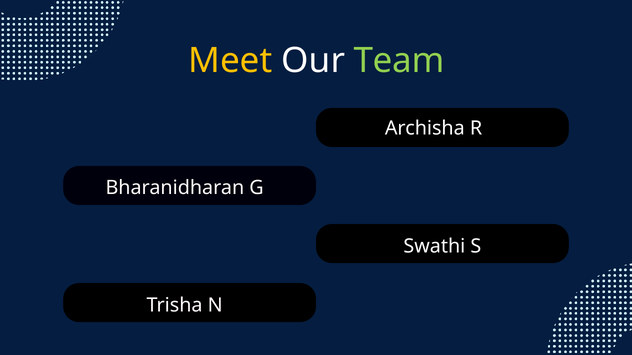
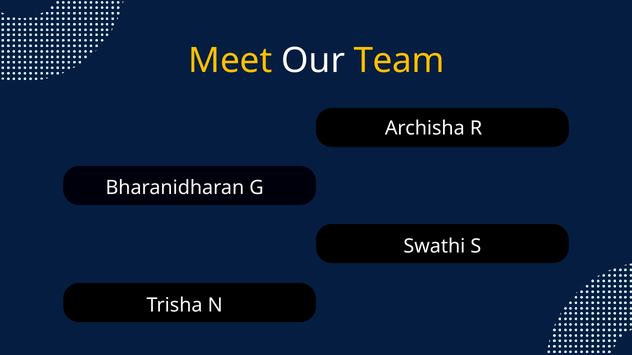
Team colour: light green -> yellow
